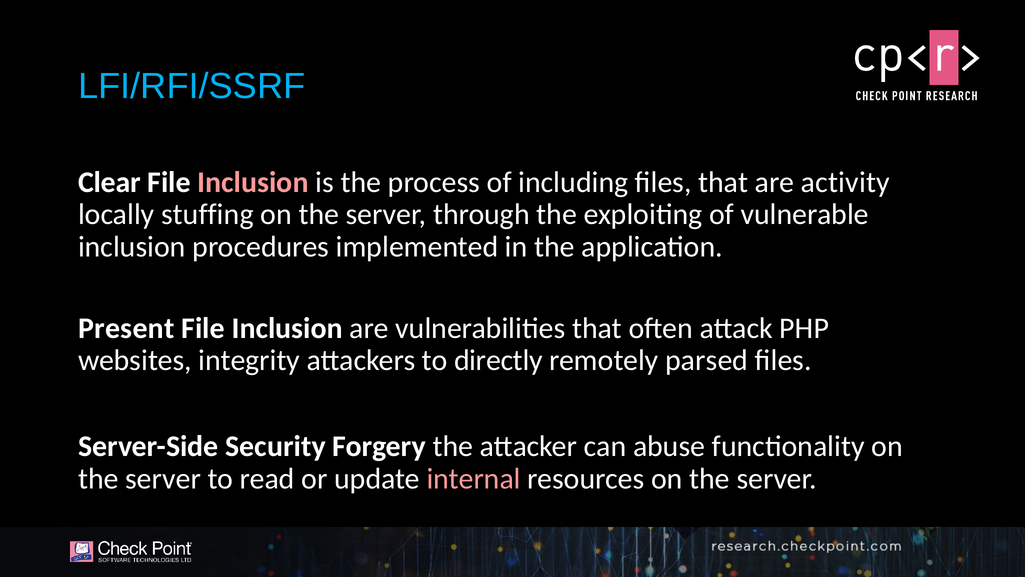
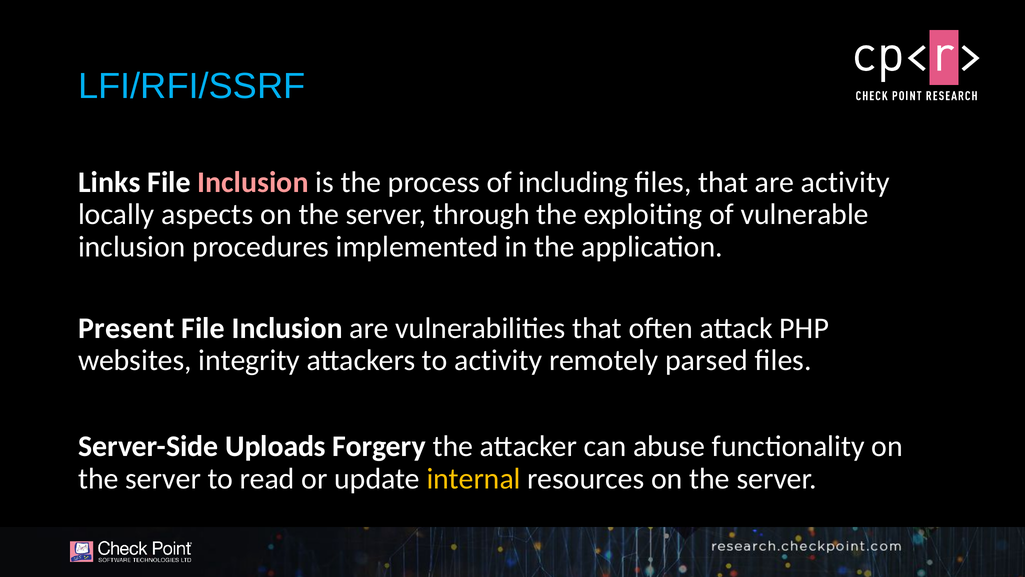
Clear: Clear -> Links
stuffing: stuffing -> aspects
to directly: directly -> activity
Security: Security -> Uploads
internal colour: pink -> yellow
